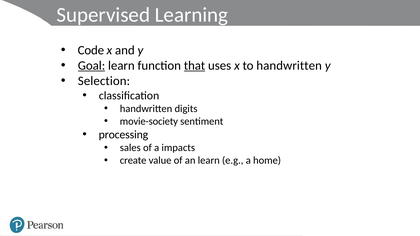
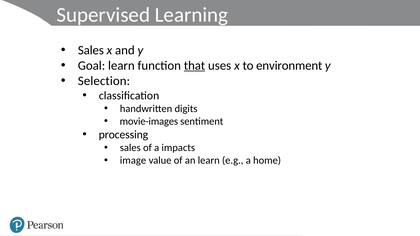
Code at (91, 50): Code -> Sales
Goal underline: present -> none
to handwritten: handwritten -> environment
movie-society: movie-society -> movie-images
create: create -> image
